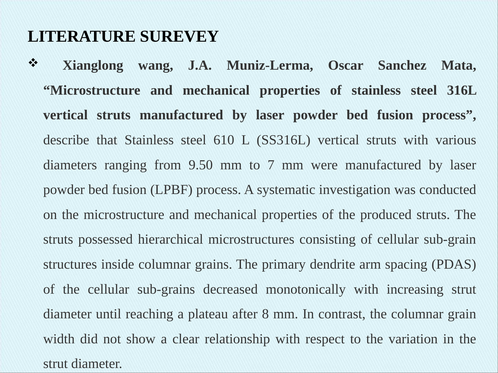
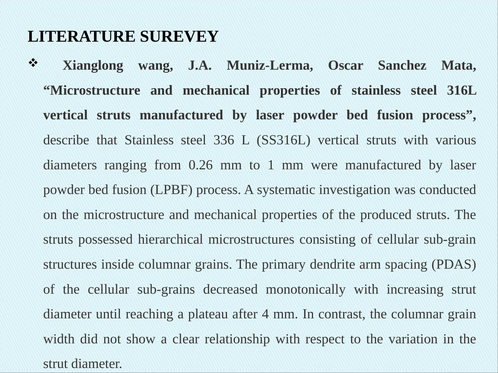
610: 610 -> 336
9.50: 9.50 -> 0.26
7: 7 -> 1
8: 8 -> 4
